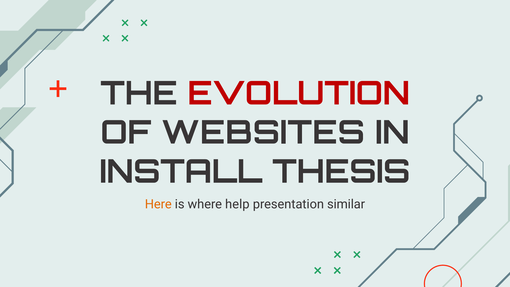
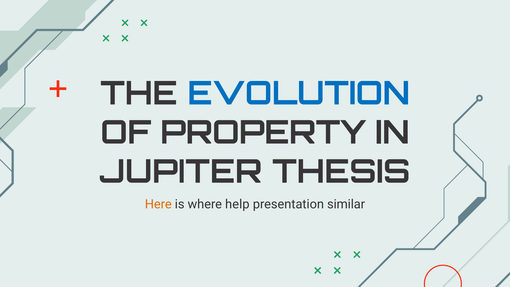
EVOLUTION colour: red -> blue
WEBSITES: WEBSITES -> PROPERTY
INSTALL: INSTALL -> JUPITER
